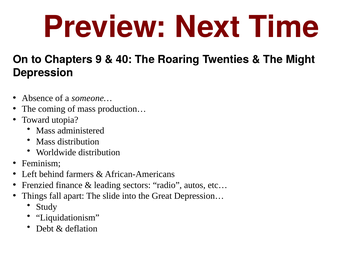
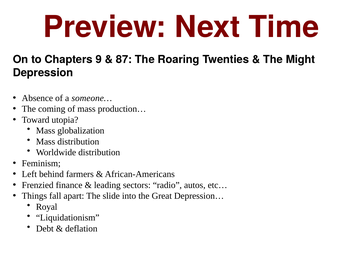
40: 40 -> 87
administered: administered -> globalization
Study: Study -> Royal
